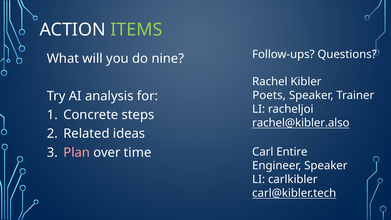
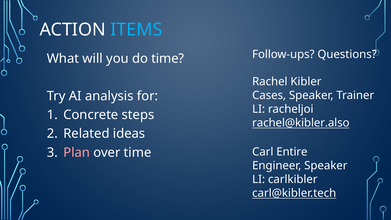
ITEMS colour: light green -> light blue
do nine: nine -> time
Poets: Poets -> Cases
